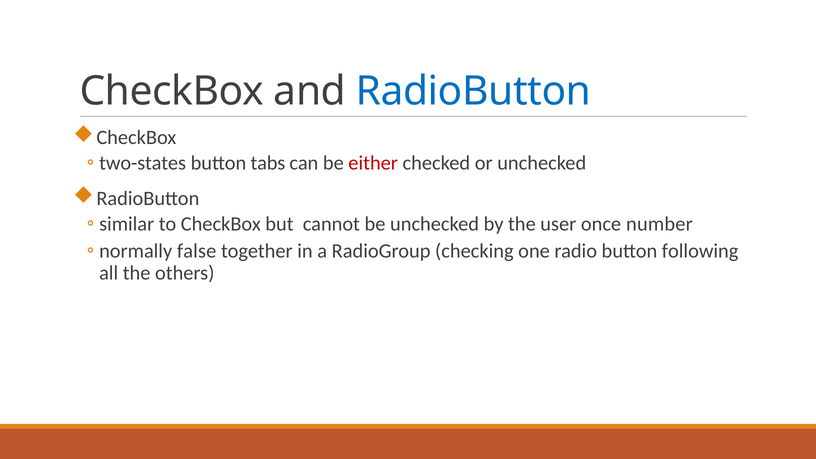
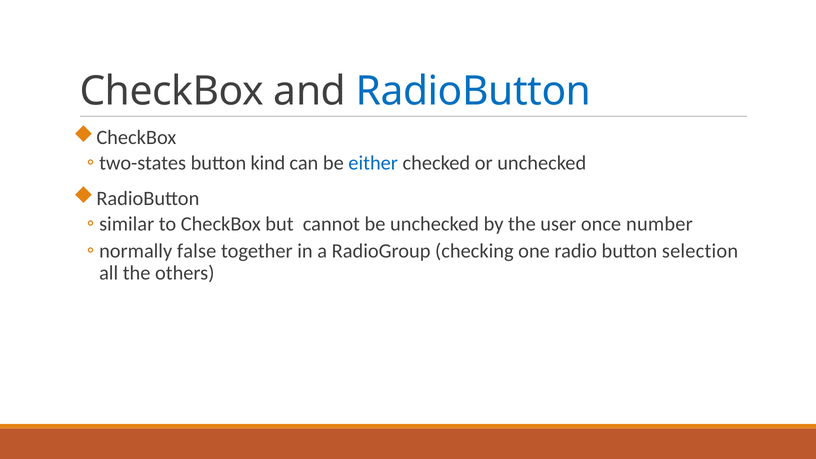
tabs: tabs -> kind
either colour: red -> blue
following: following -> selection
